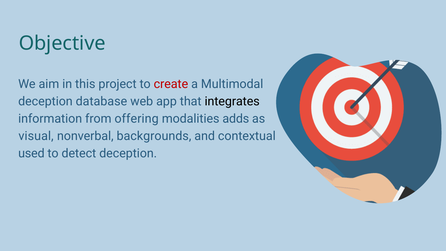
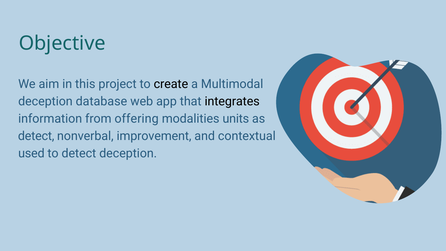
create colour: red -> black
adds: adds -> units
visual at (36, 136): visual -> detect
backgrounds: backgrounds -> improvement
